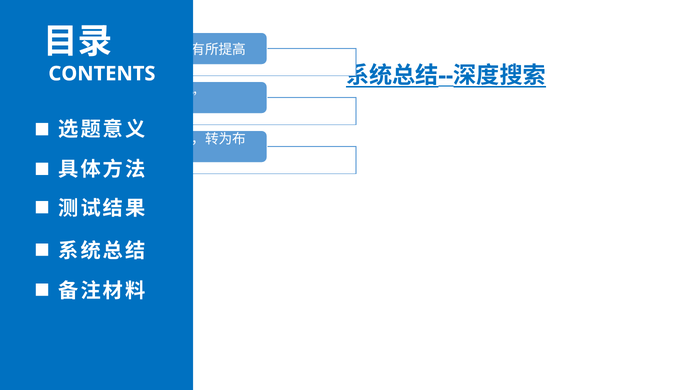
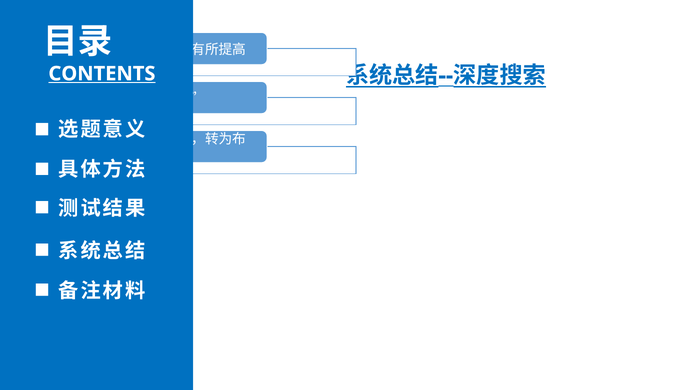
CONTENTS underline: none -> present
